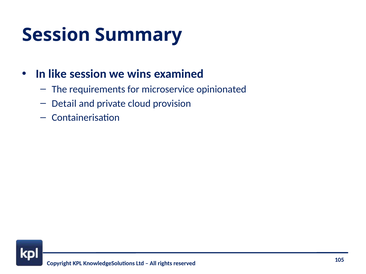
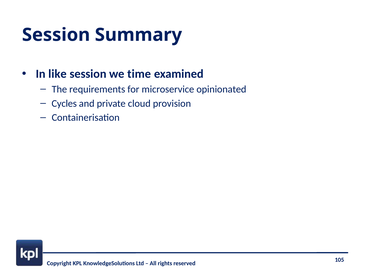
wins: wins -> time
Detail: Detail -> Cycles
